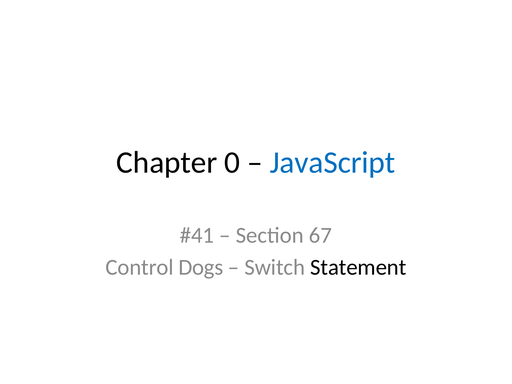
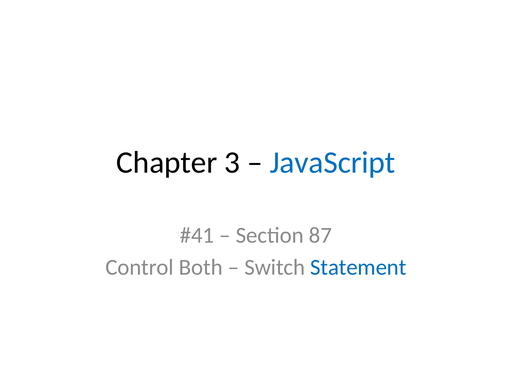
0: 0 -> 3
67: 67 -> 87
Dogs: Dogs -> Both
Statement colour: black -> blue
